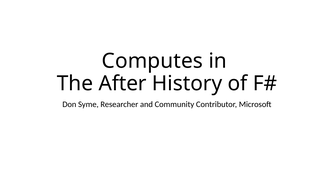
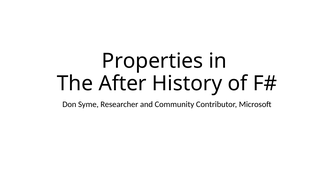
Computes: Computes -> Properties
